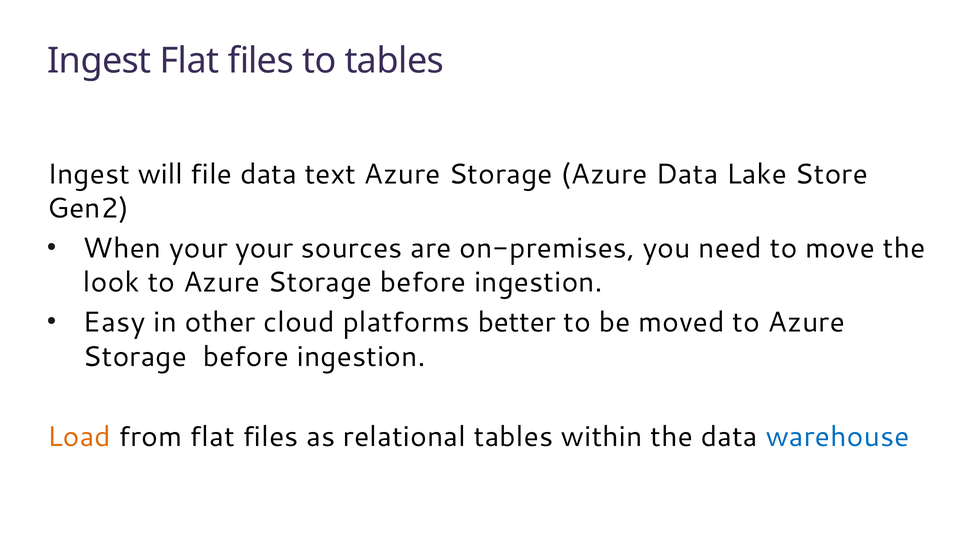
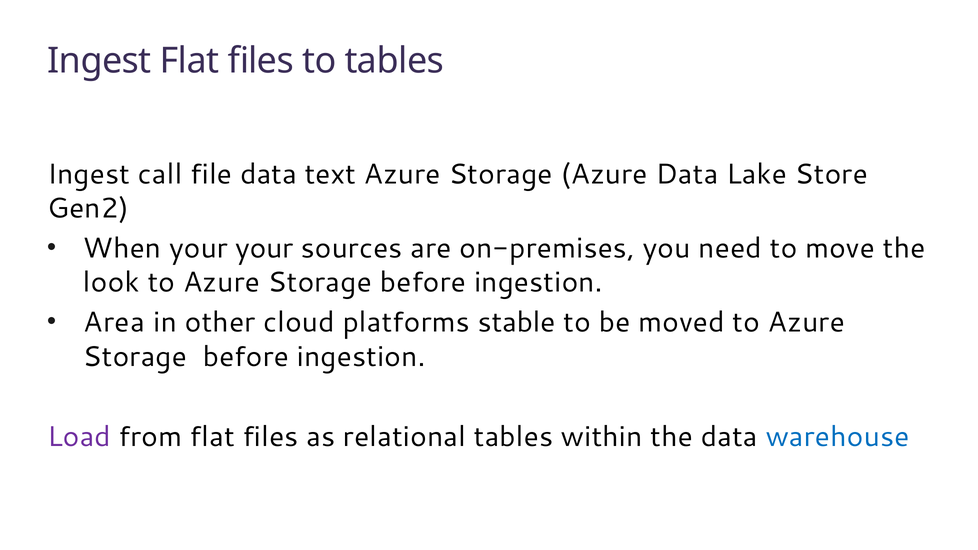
will: will -> call
Easy: Easy -> Area
better: better -> stable
Load colour: orange -> purple
